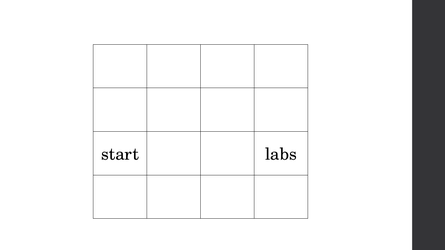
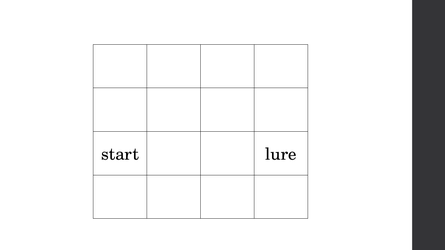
labs: labs -> lure
